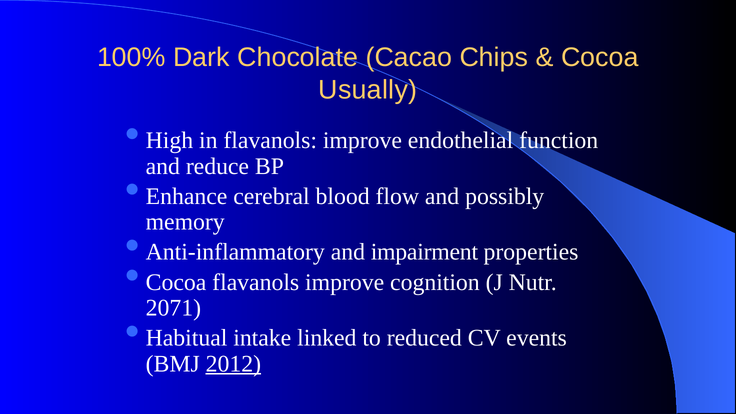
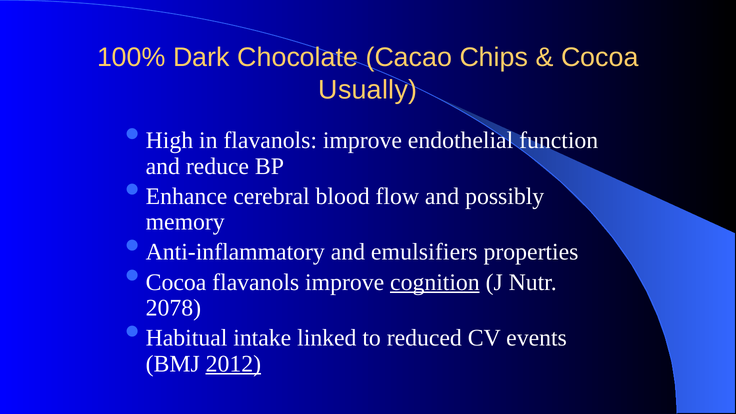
impairment: impairment -> emulsifiers
cognition underline: none -> present
2071: 2071 -> 2078
